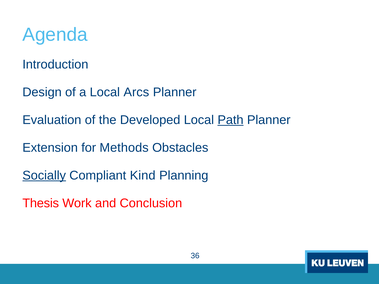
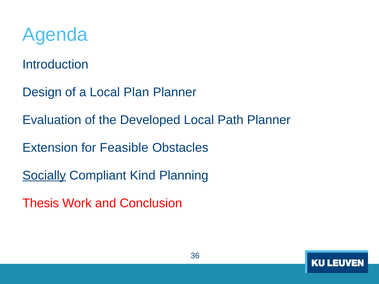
Arcs: Arcs -> Plan
Path underline: present -> none
Methods: Methods -> Feasible
